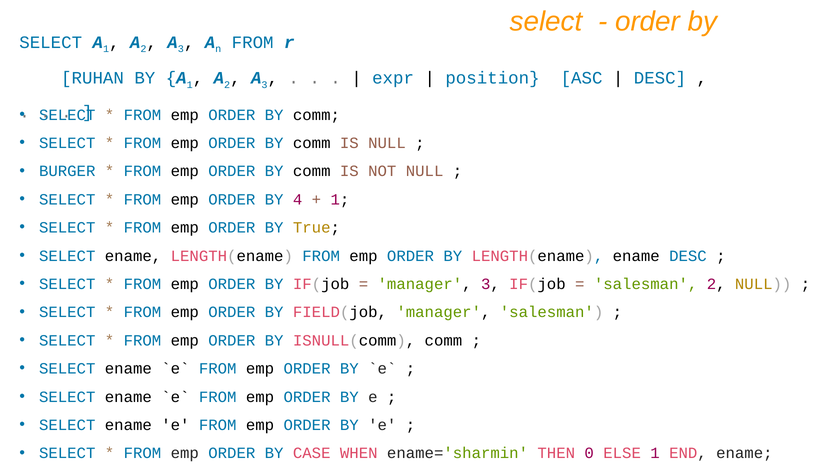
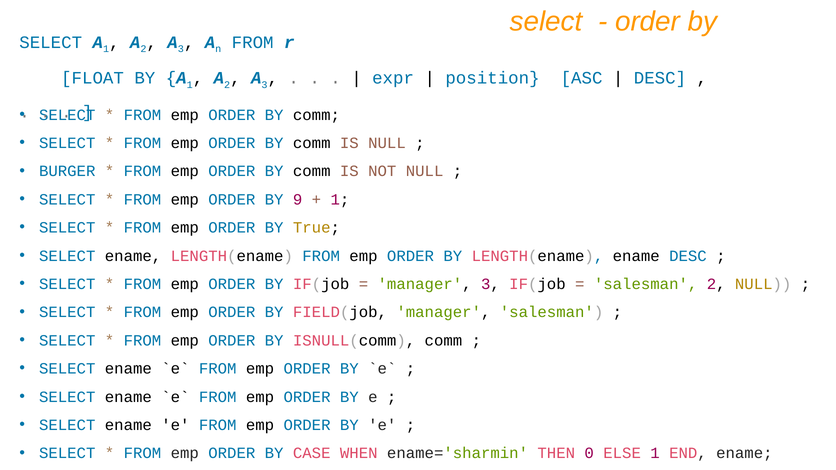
RUHAN: RUHAN -> FLOAT
4: 4 -> 9
